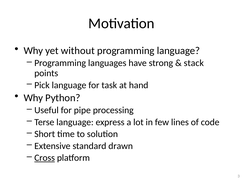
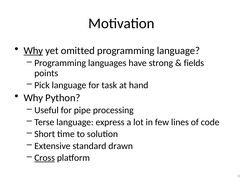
Why at (33, 51) underline: none -> present
without: without -> omitted
stack: stack -> fields
